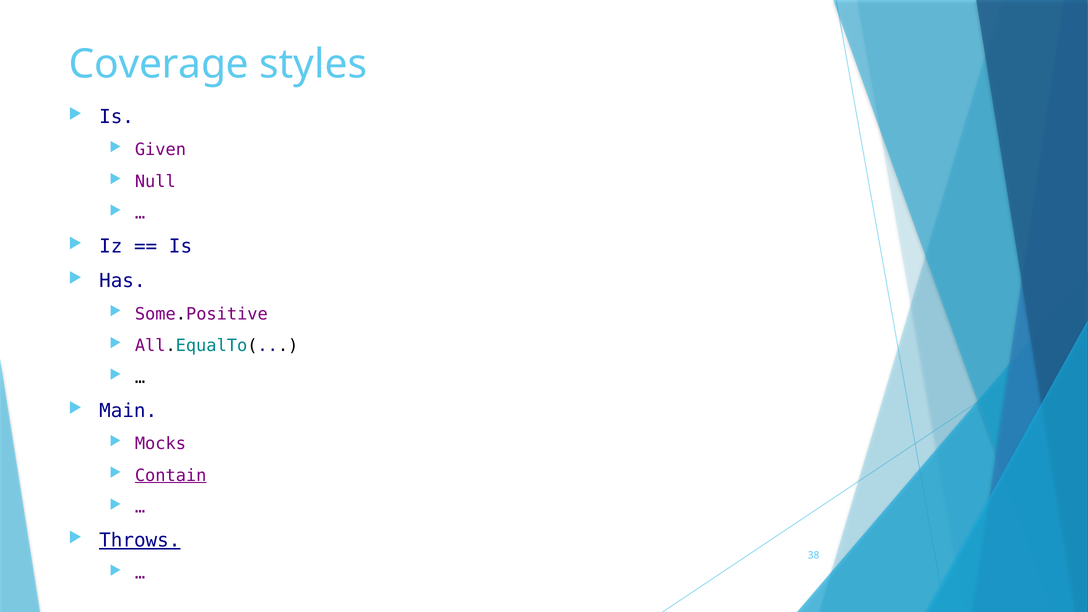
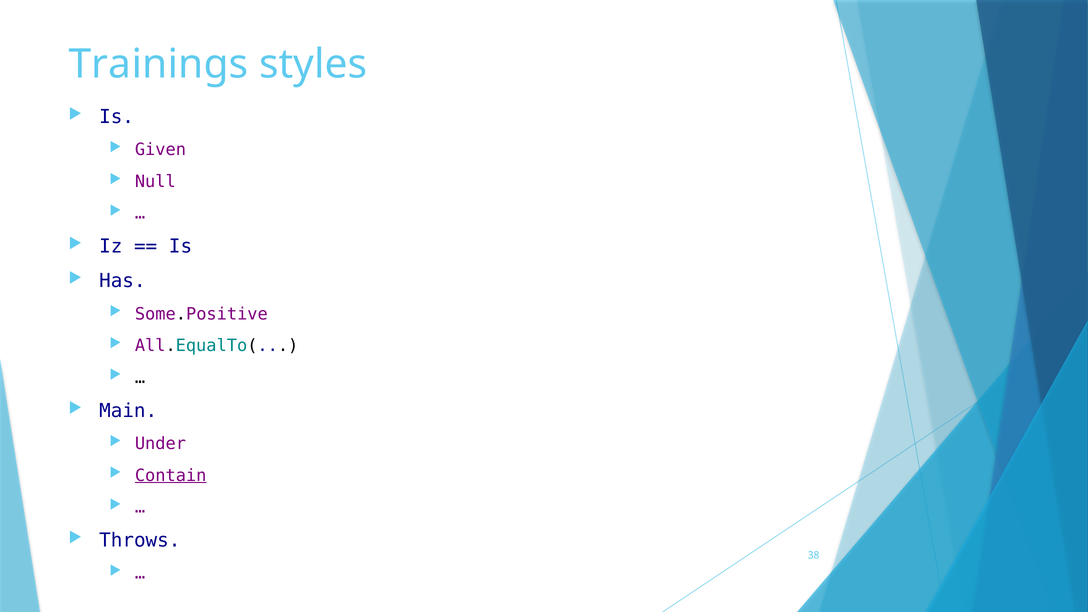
Coverage: Coverage -> Trainings
Mocks: Mocks -> Under
Throws underline: present -> none
